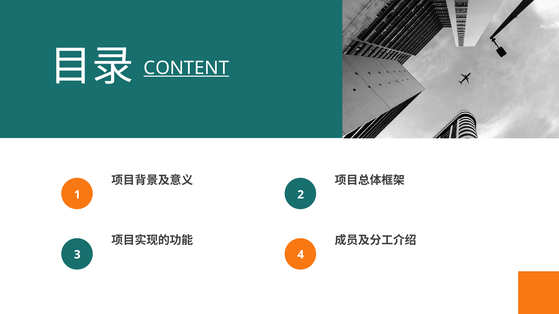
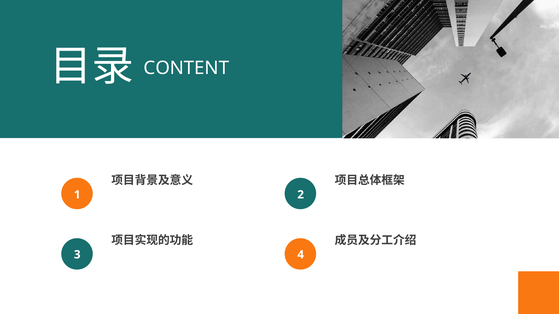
CONTENT underline: present -> none
